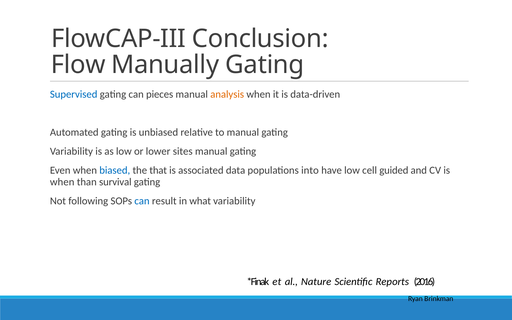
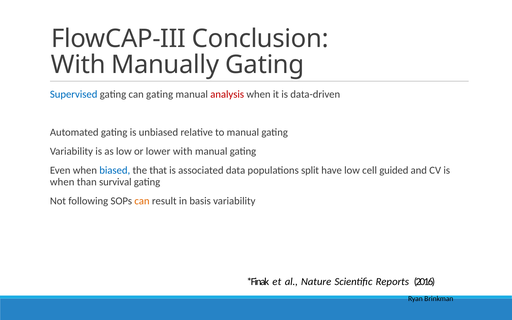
Flow at (78, 65): Flow -> With
can pieces: pieces -> gating
analysis colour: orange -> red
lower sites: sites -> with
into: into -> split
can at (142, 201) colour: blue -> orange
what: what -> basis
